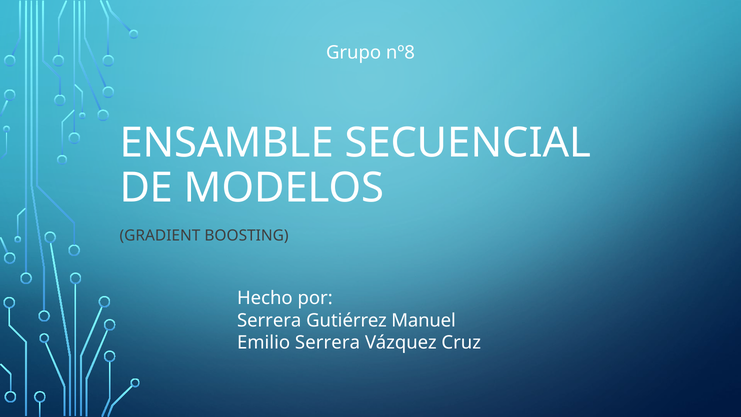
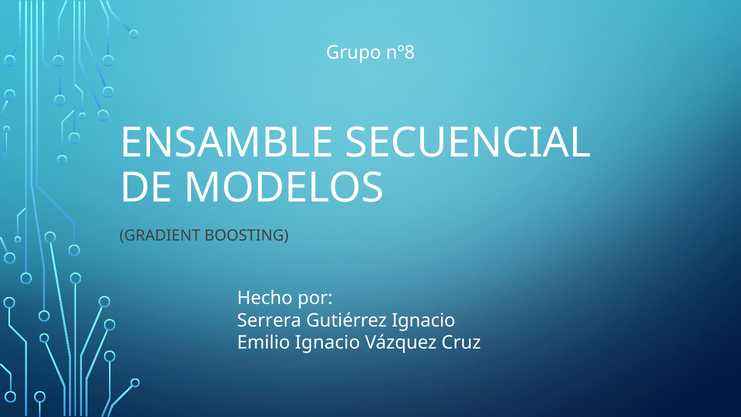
Gutiérrez Manuel: Manuel -> Ignacio
Emilio Serrera: Serrera -> Ignacio
